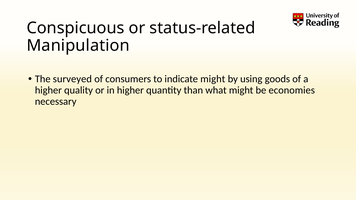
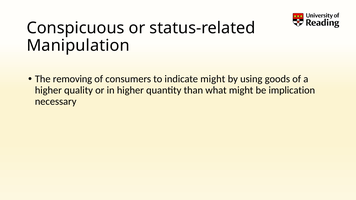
surveyed: surveyed -> removing
economies: economies -> implication
